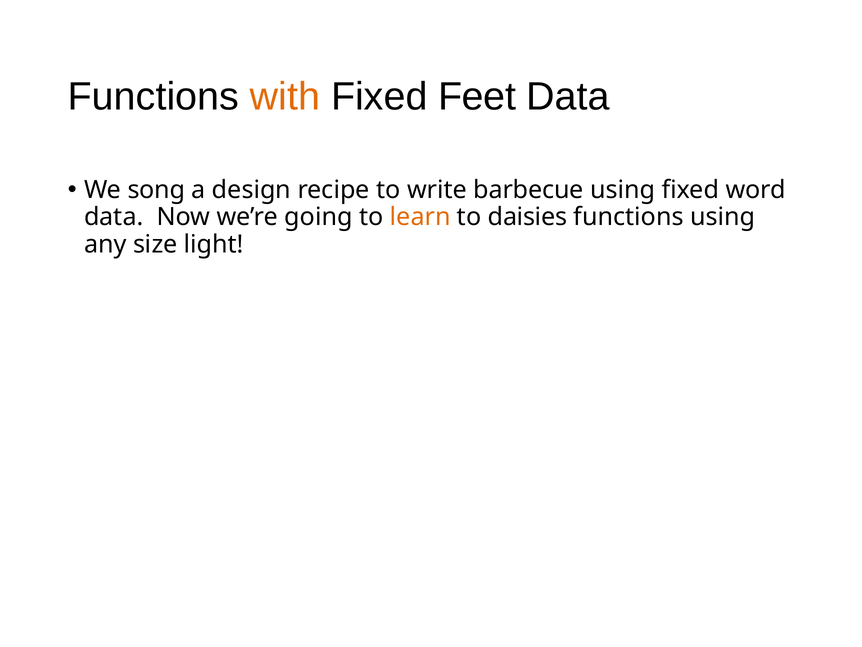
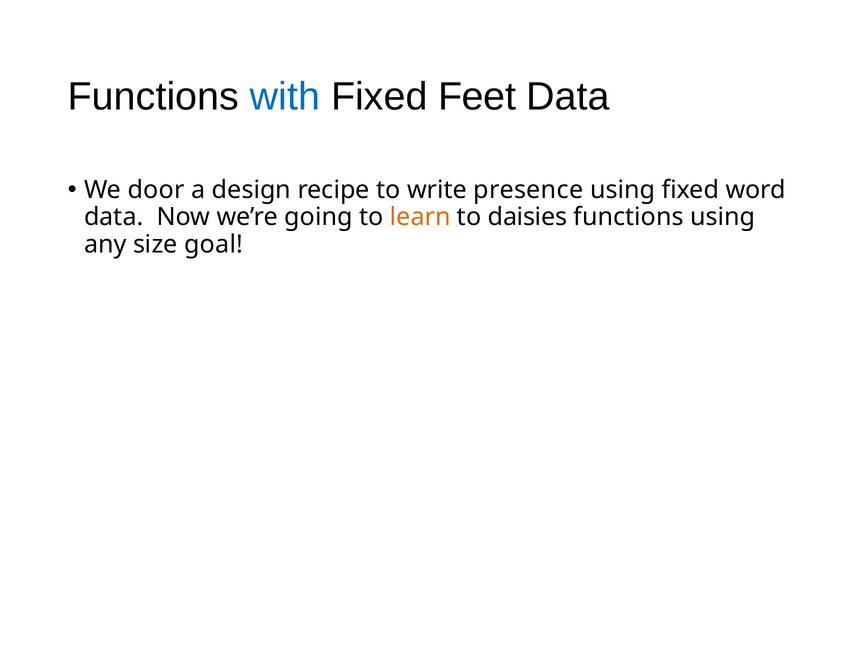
with colour: orange -> blue
song: song -> door
barbecue: barbecue -> presence
light: light -> goal
